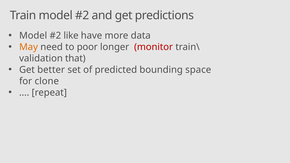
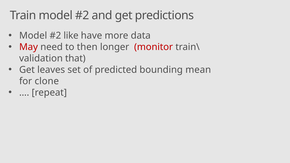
May colour: orange -> red
poor: poor -> then
better: better -> leaves
space: space -> mean
